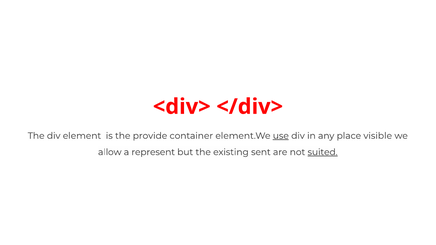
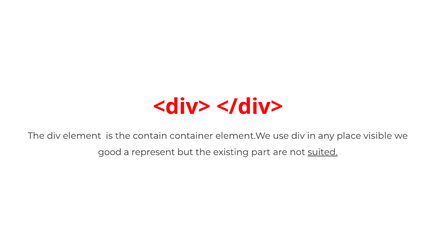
provide: provide -> contain
use underline: present -> none
allow: allow -> good
sent: sent -> part
